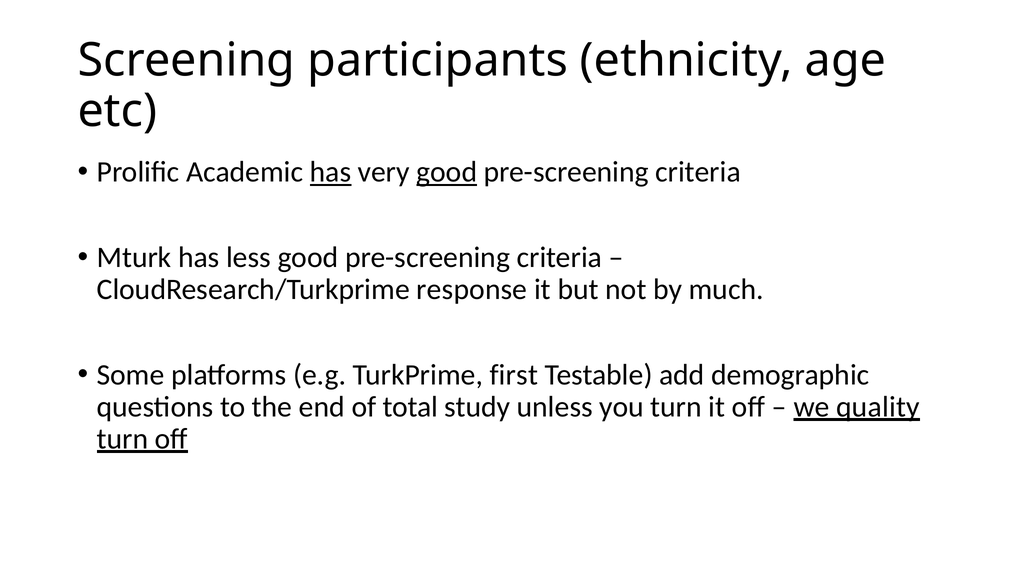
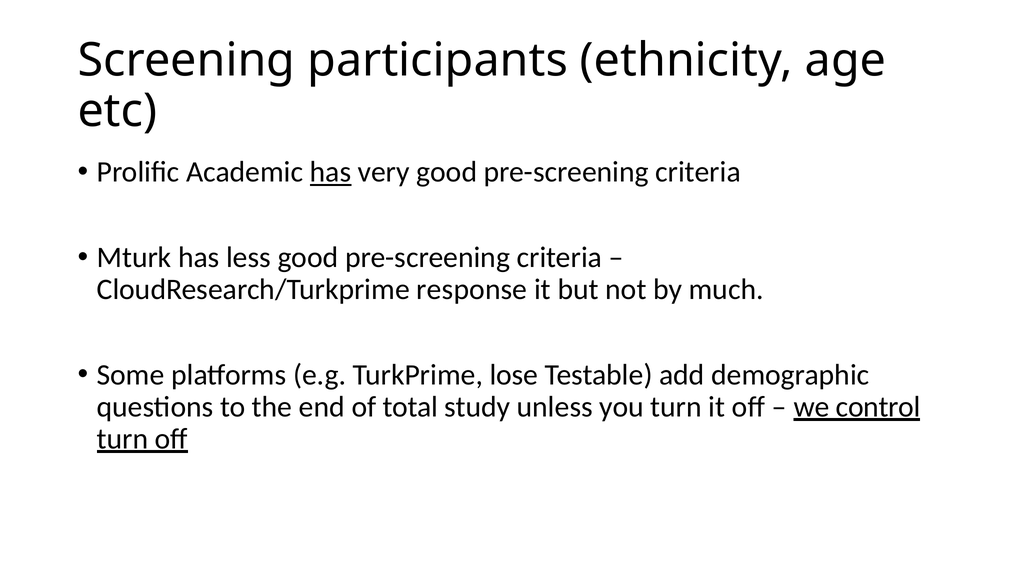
good at (447, 172) underline: present -> none
first: first -> lose
quality: quality -> control
